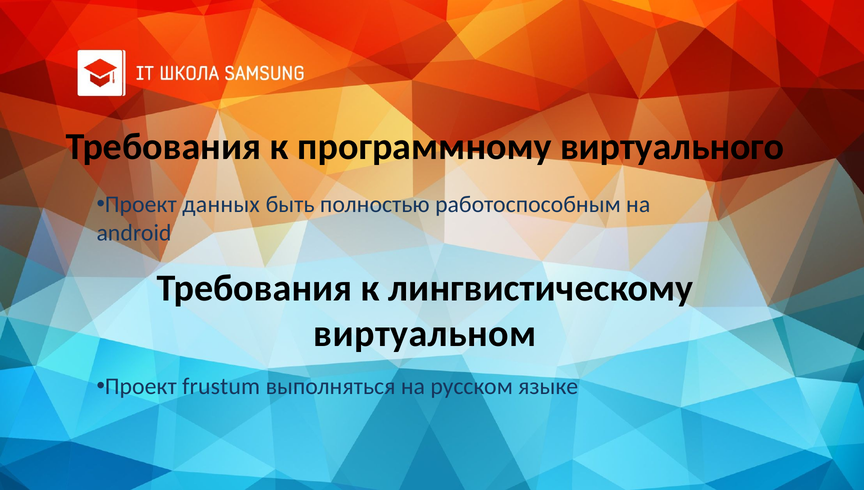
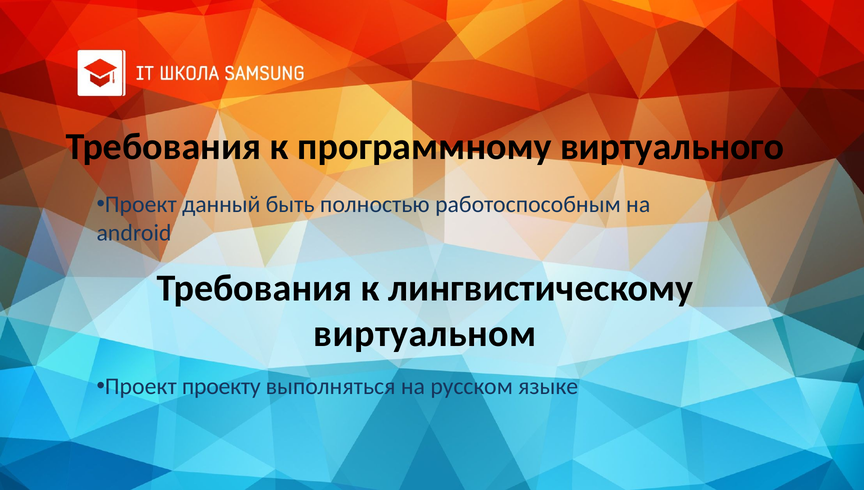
данных: данных -> данный
frustum: frustum -> проекту
